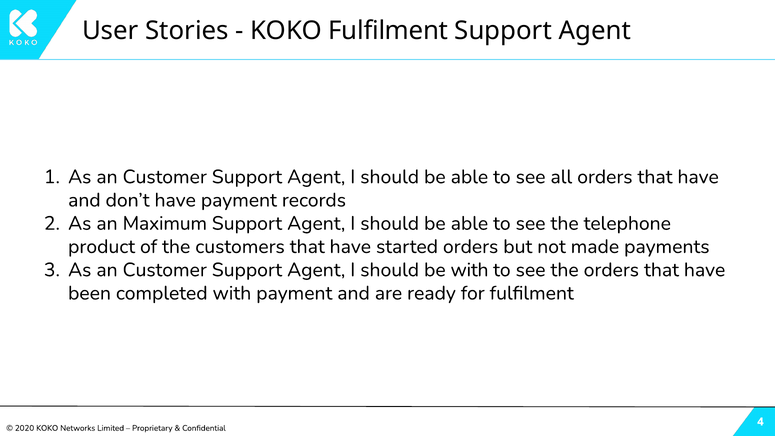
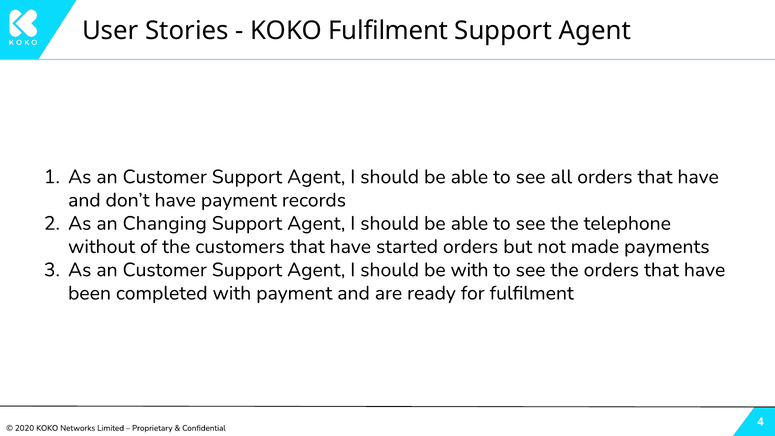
Maximum: Maximum -> Changing
product: product -> without
